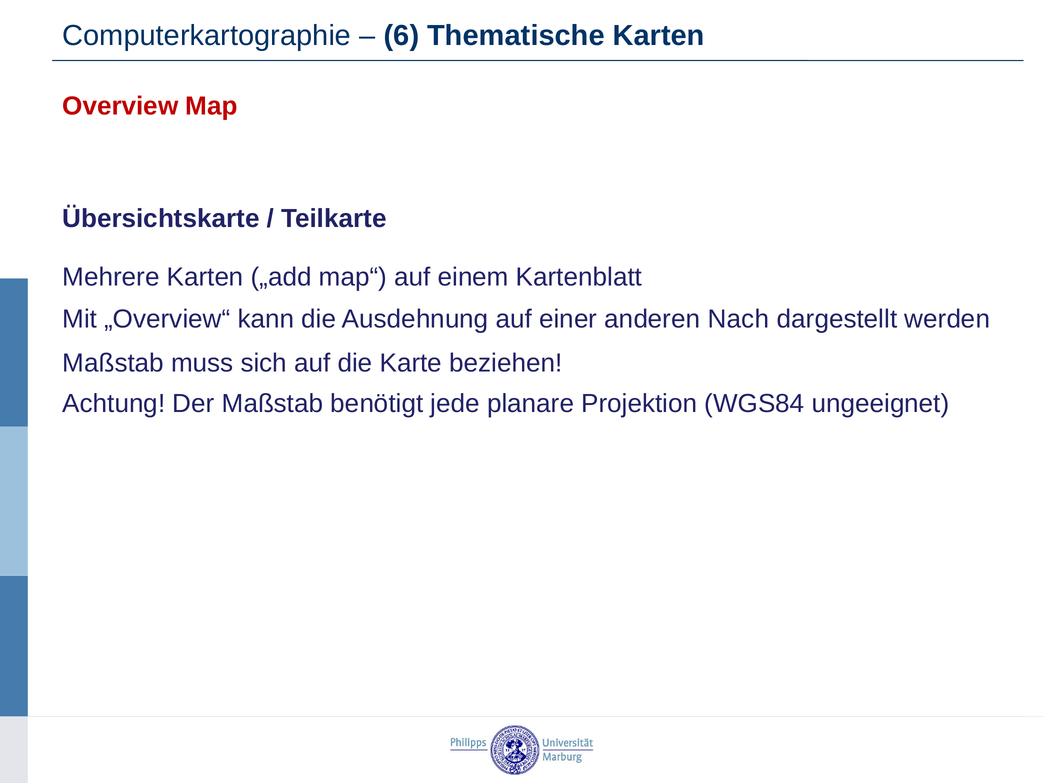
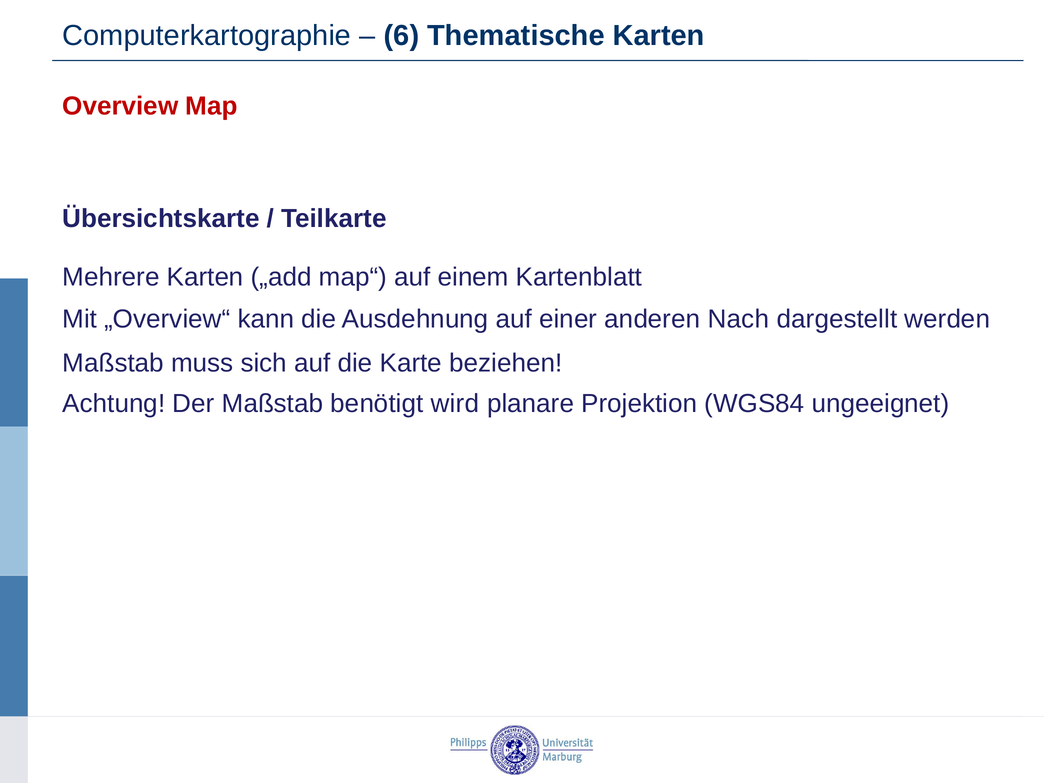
jede: jede -> wird
